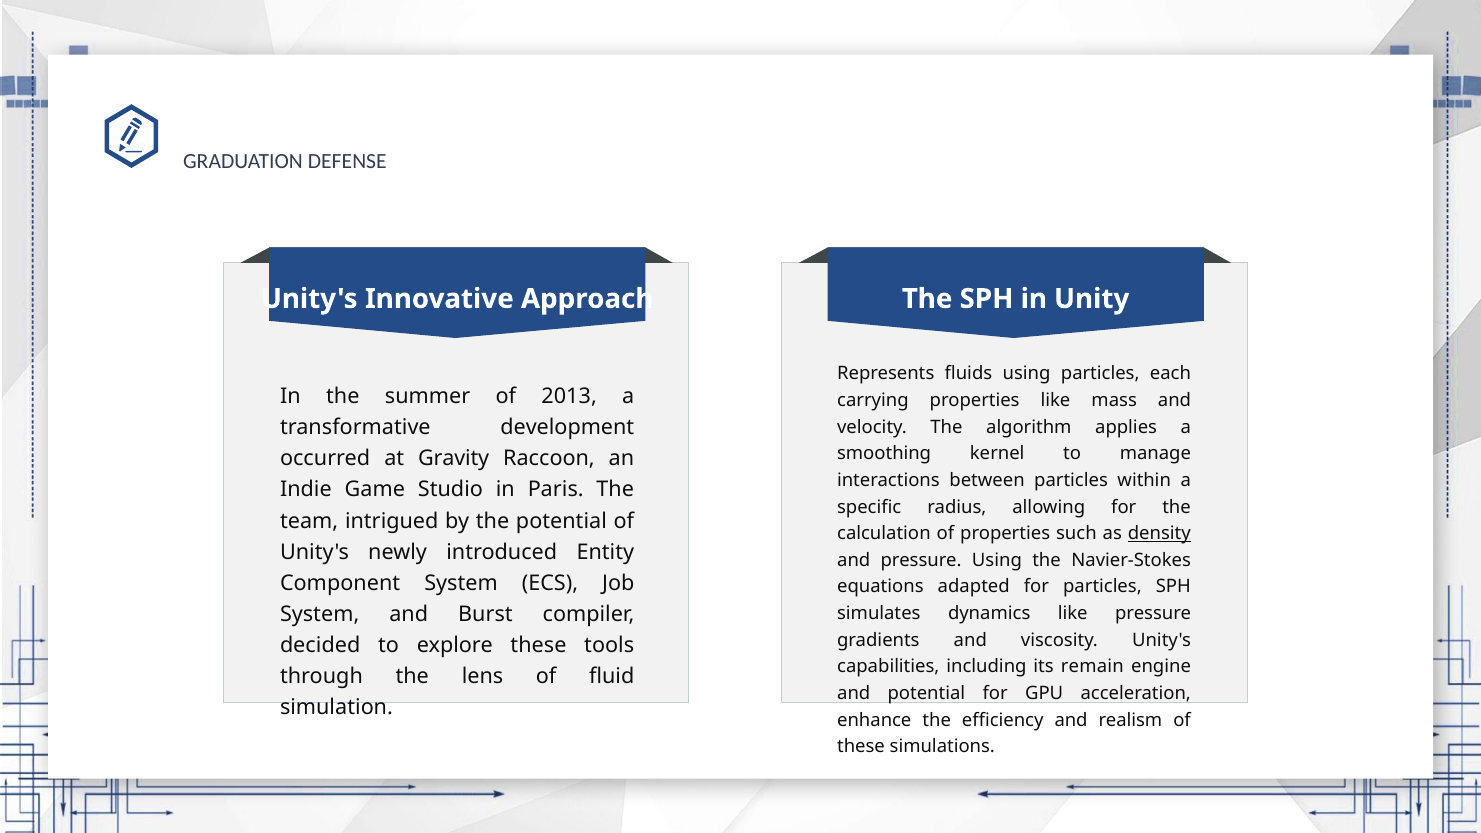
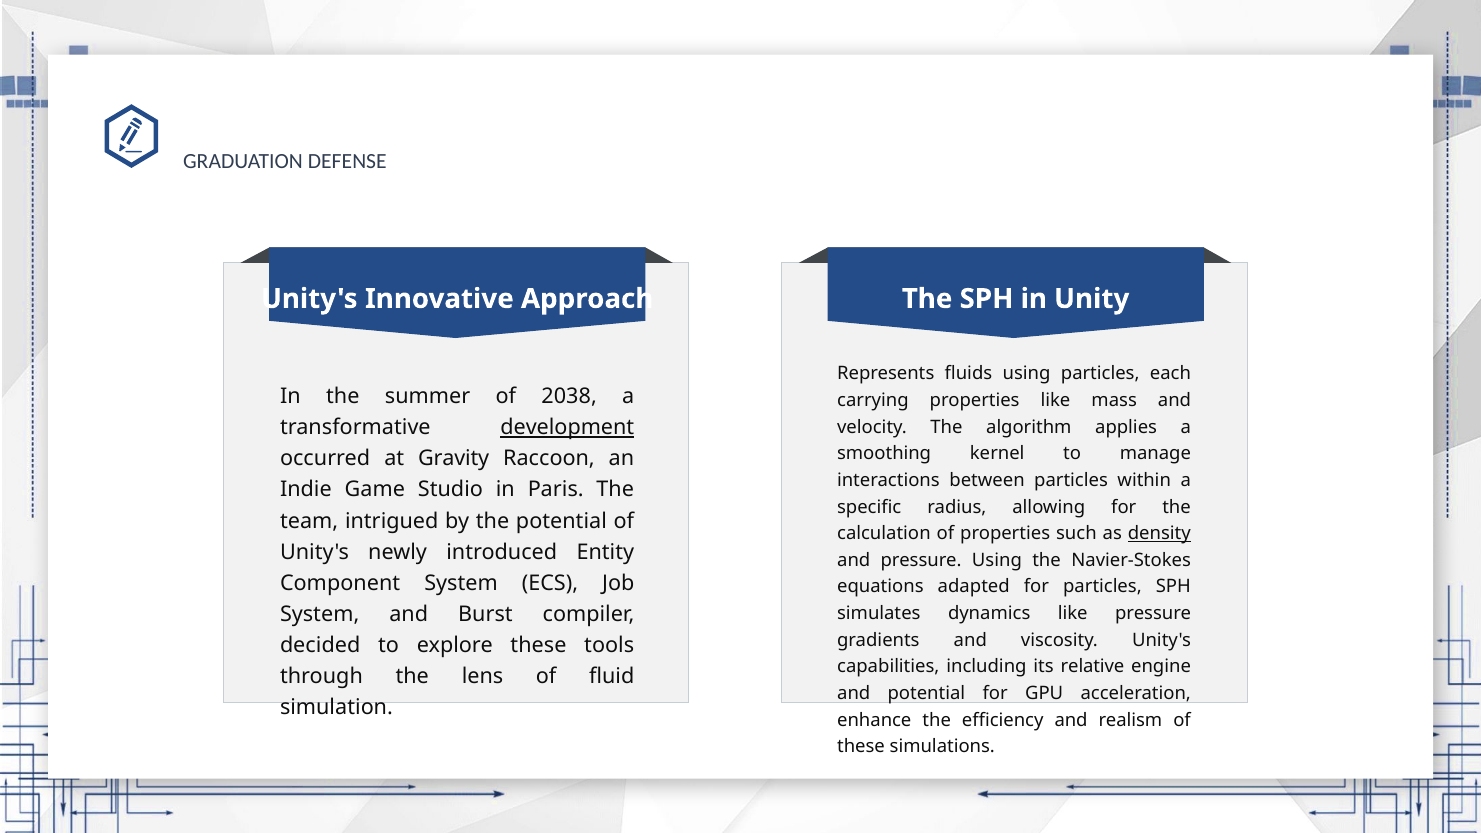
2013: 2013 -> 2038
development underline: none -> present
remain: remain -> relative
